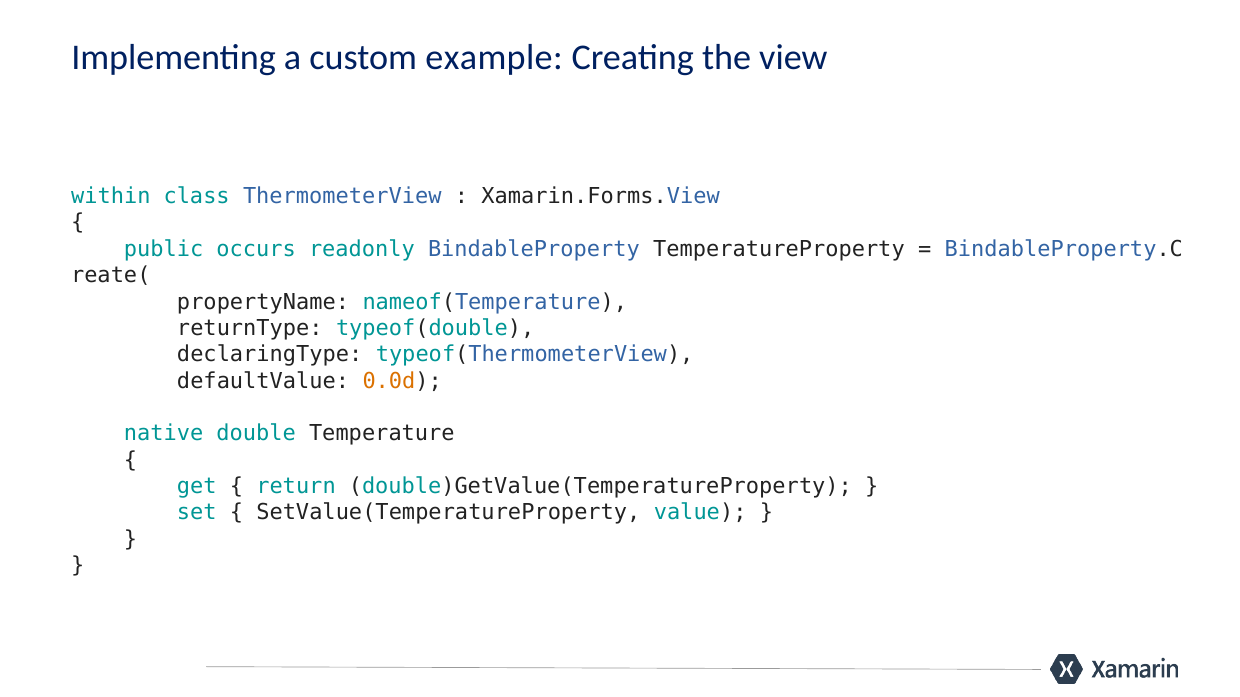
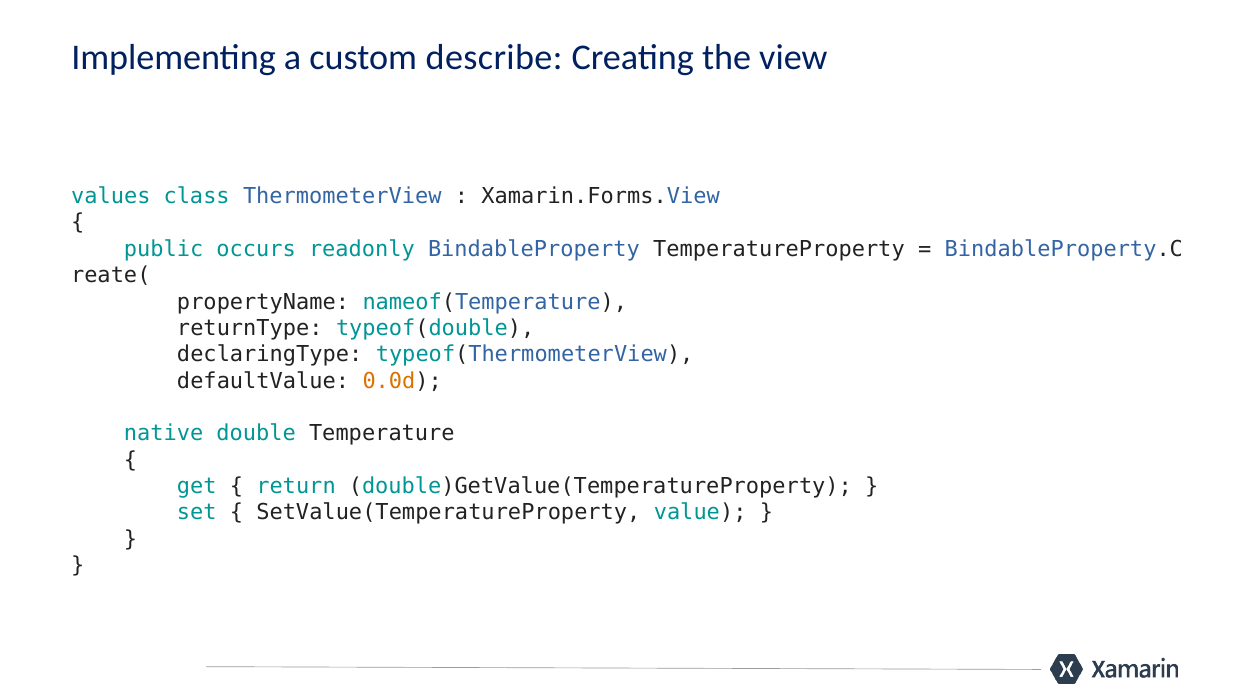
example: example -> describe
within: within -> values
